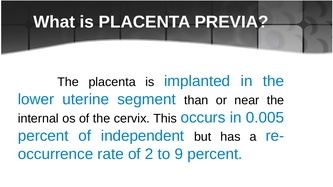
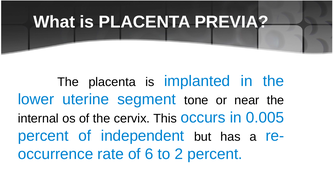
than: than -> tone
2: 2 -> 6
9: 9 -> 2
